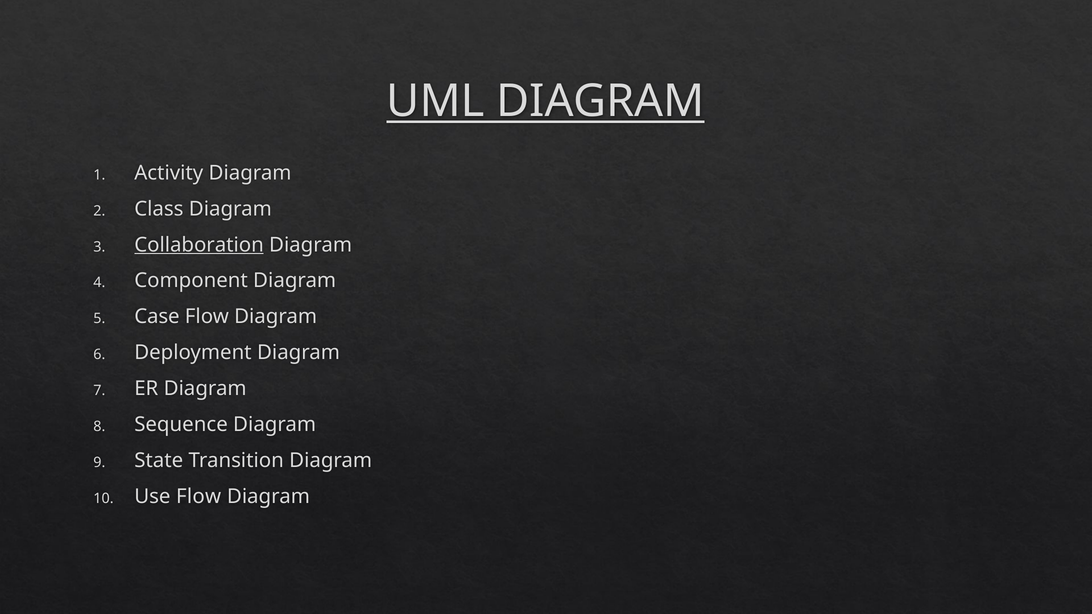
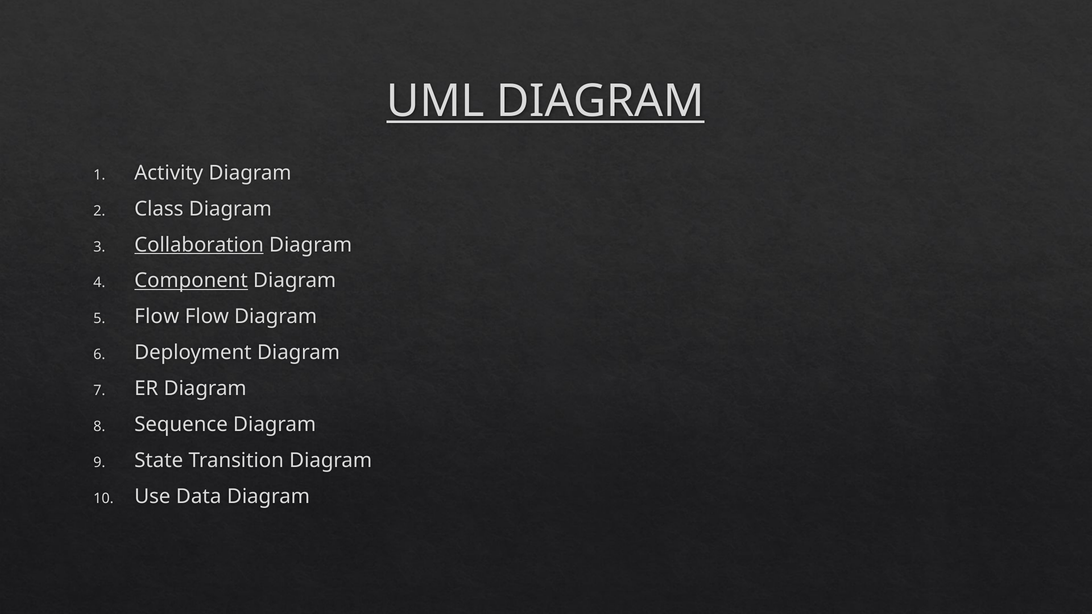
Component underline: none -> present
Case at (157, 317): Case -> Flow
Use Flow: Flow -> Data
